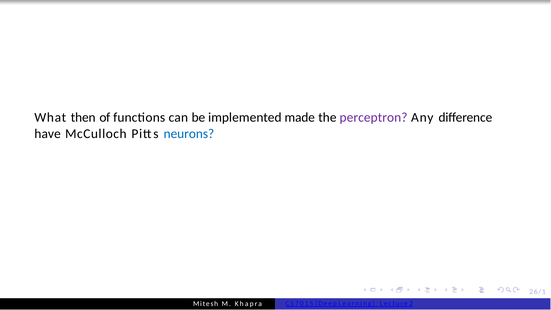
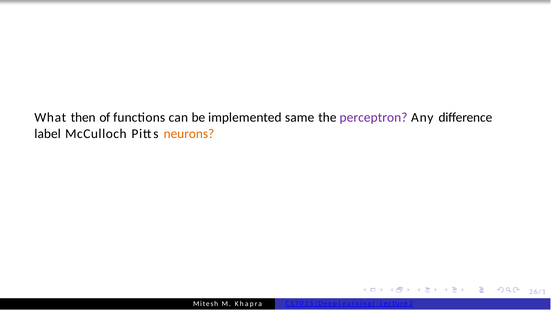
made: made -> same
have: have -> label
neurons colour: blue -> orange
